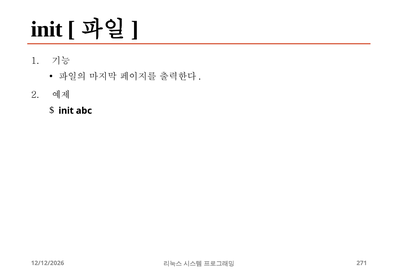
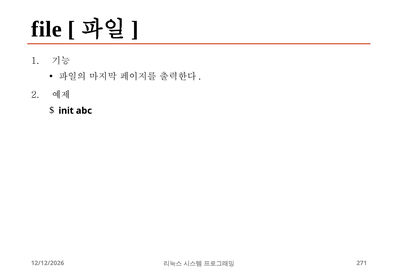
init at (47, 29): init -> file
